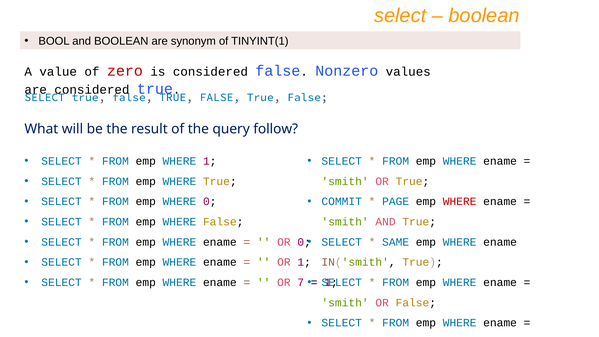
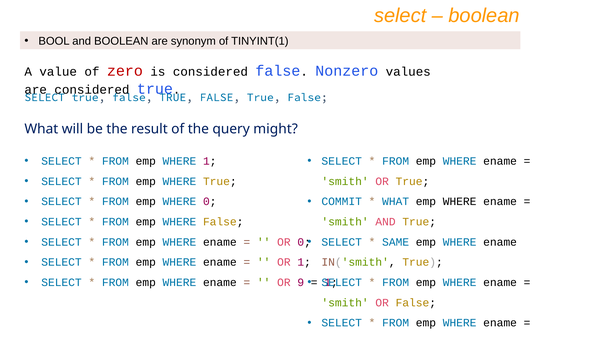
follow: follow -> might
PAGE at (396, 202): PAGE -> WHAT
WHERE at (460, 202) colour: red -> black
7: 7 -> 9
